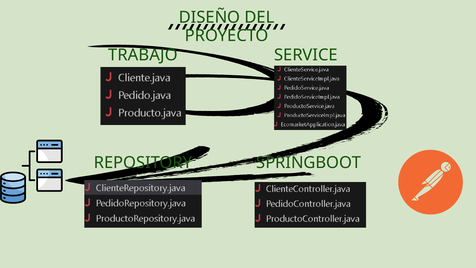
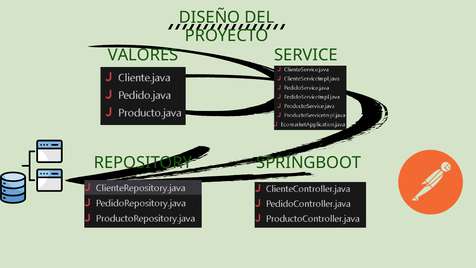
TRABAJO: TRABAJO -> VALORES
